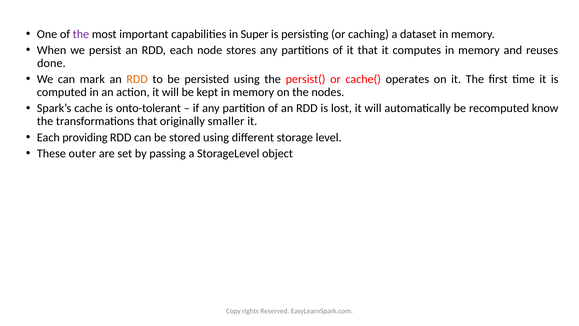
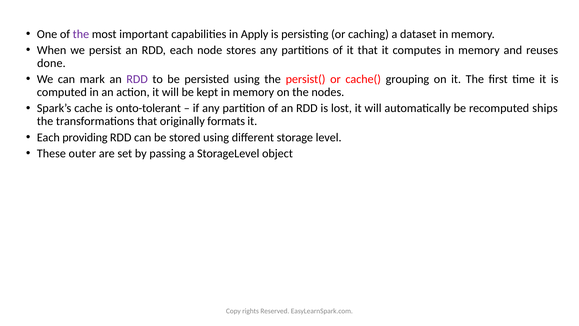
Super: Super -> Apply
RDD at (137, 79) colour: orange -> purple
operates: operates -> grouping
know: know -> ships
smaller: smaller -> formats
